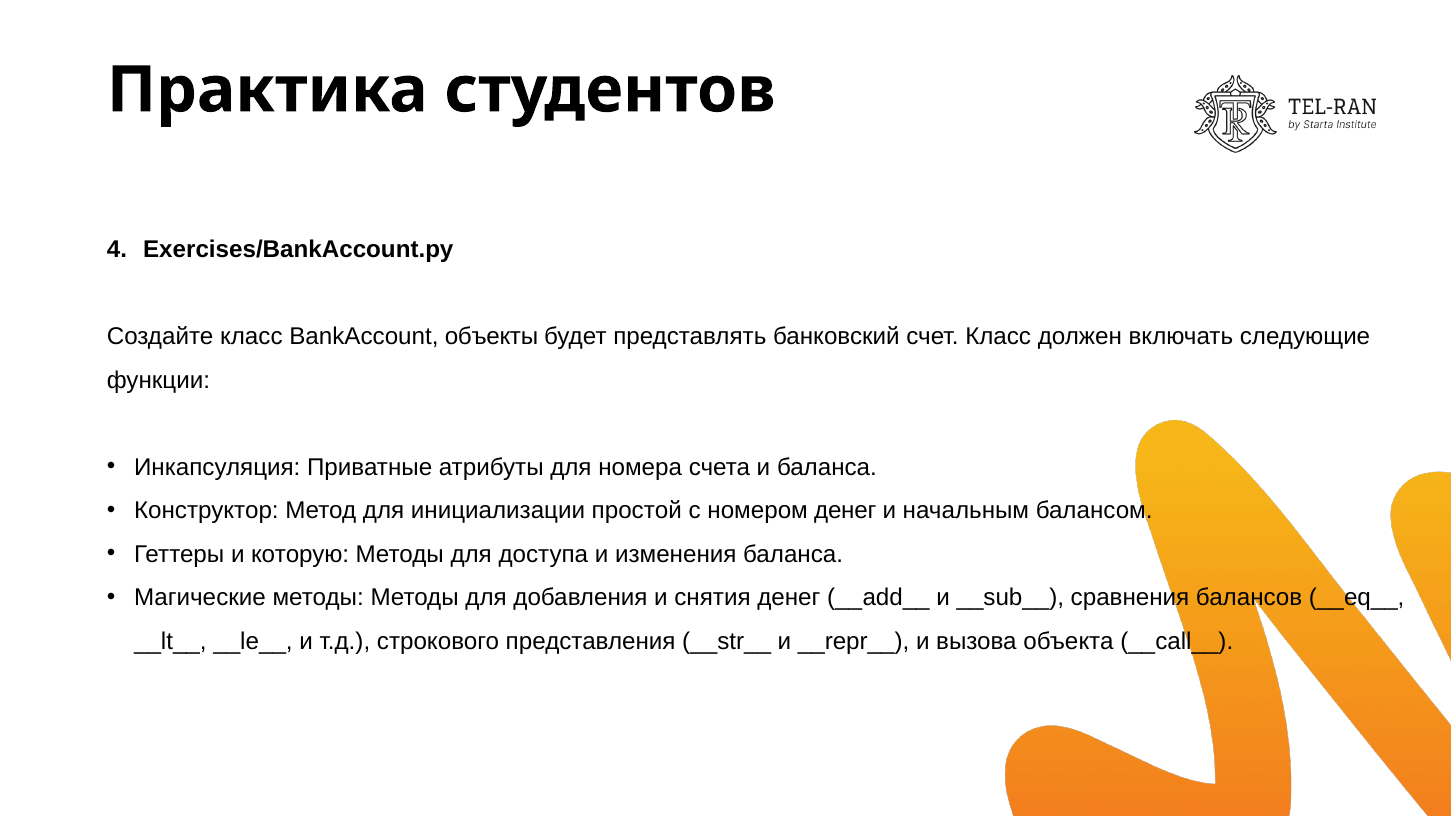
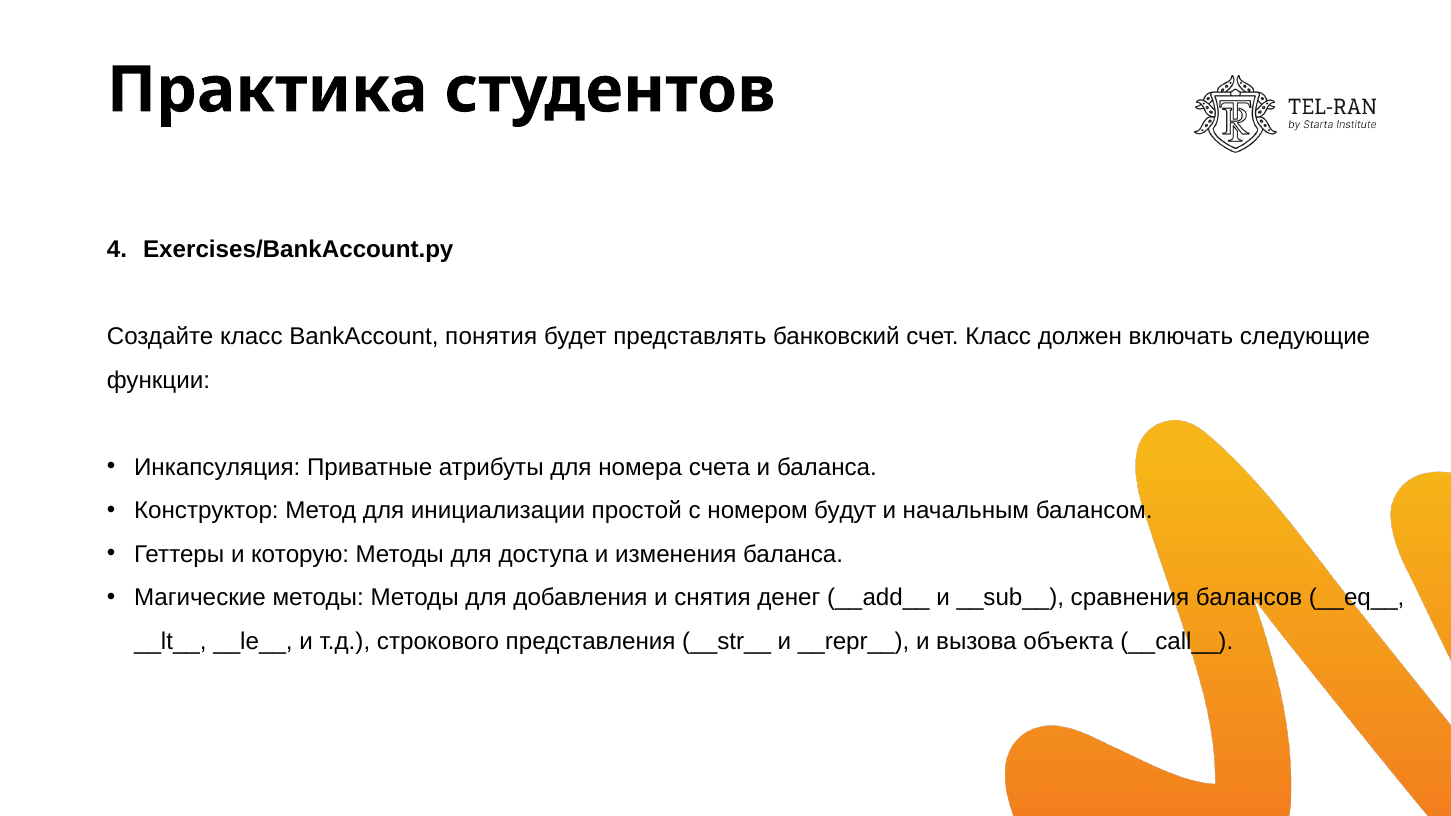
объекты: объекты -> понятия
номером денег: денег -> будут
